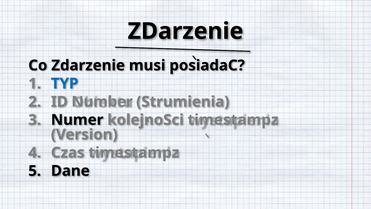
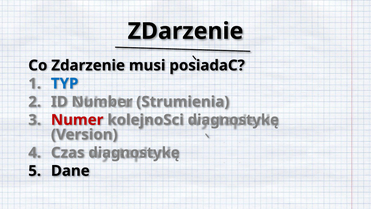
Numer colour: black -> red
kolejnoSci timestampz: timestampz -> diagnostykę
Czas timestampz: timestampz -> diagnostykę
